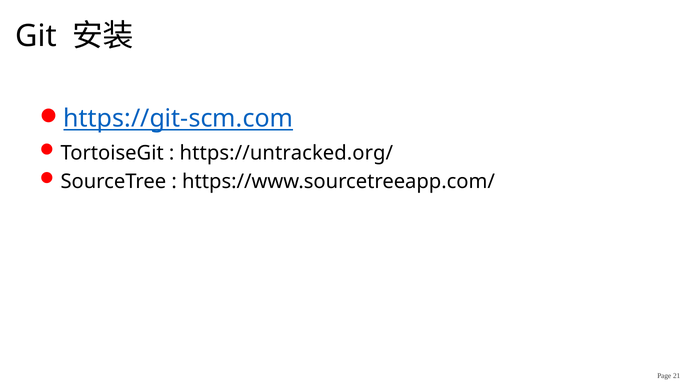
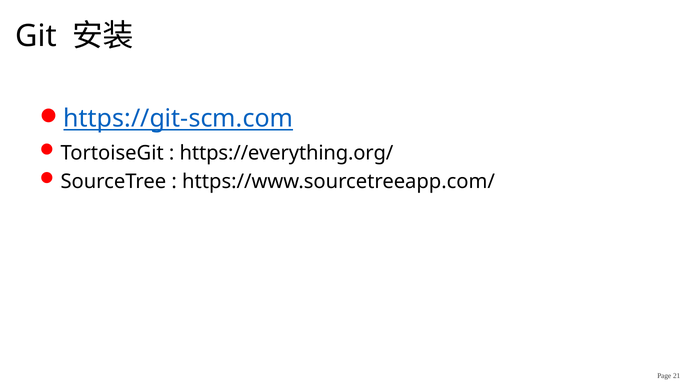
https://untracked.org/: https://untracked.org/ -> https://everything.org/
